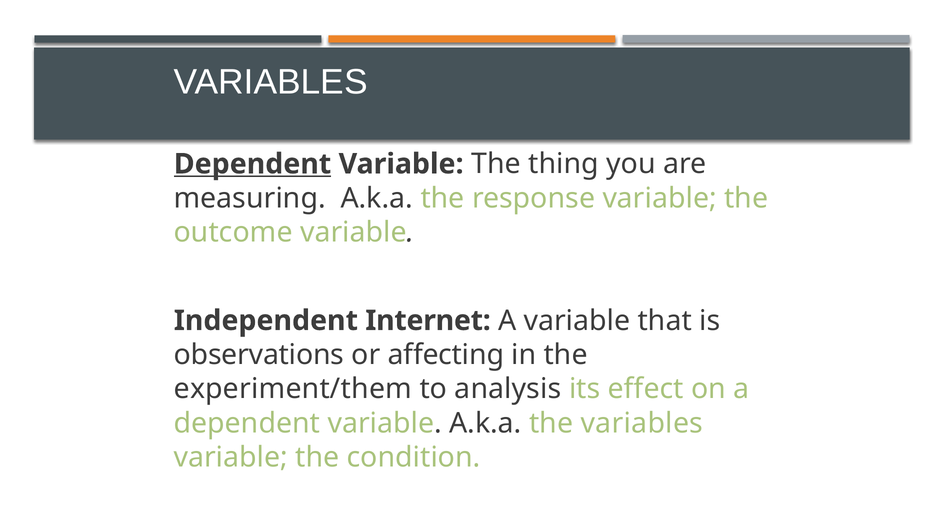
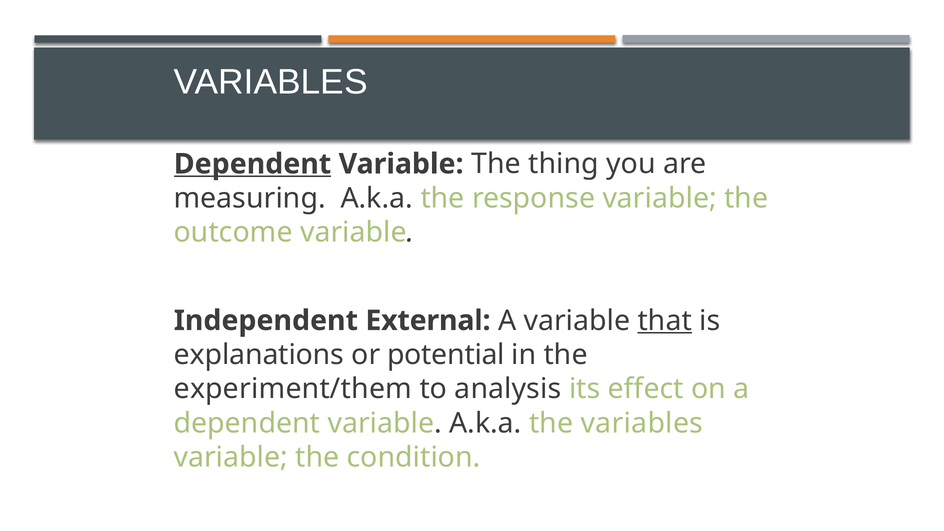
Internet: Internet -> External
that underline: none -> present
observations: observations -> explanations
affecting: affecting -> potential
